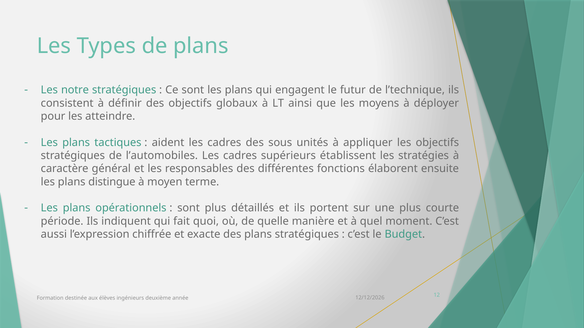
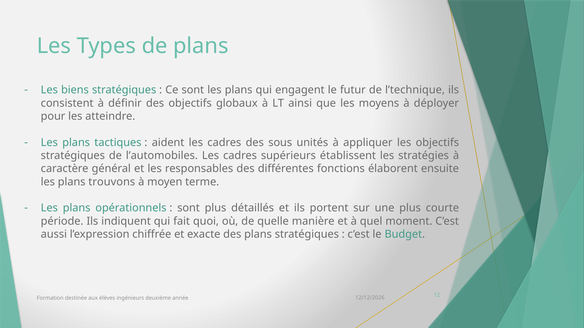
notre: notre -> biens
distingue: distingue -> trouvons
